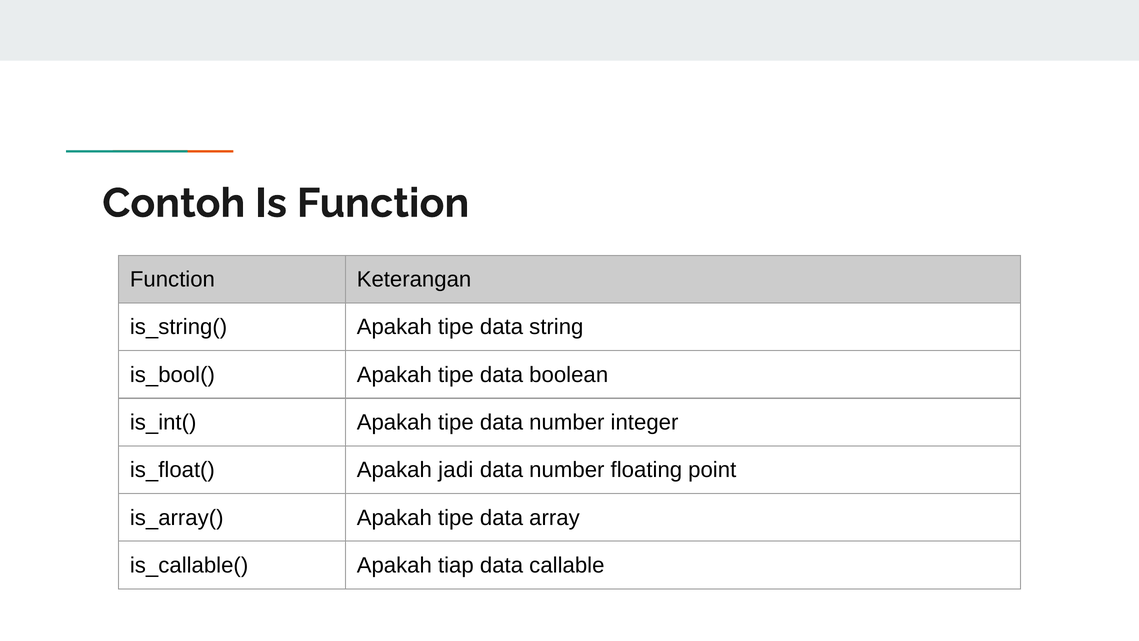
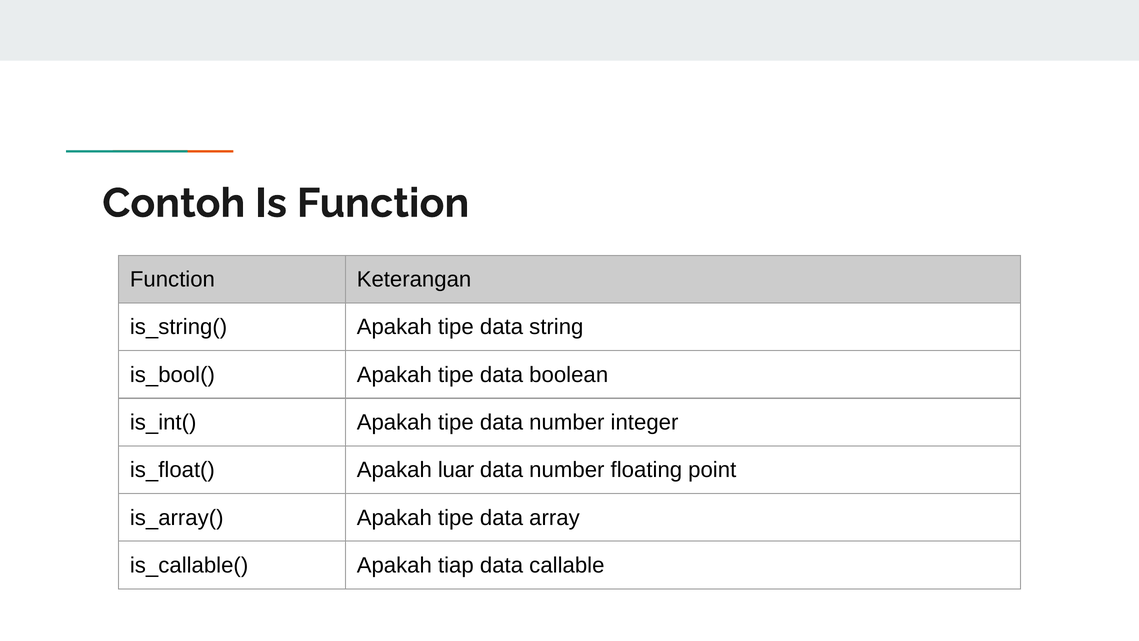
jadi: jadi -> luar
